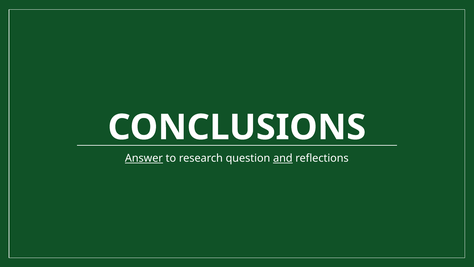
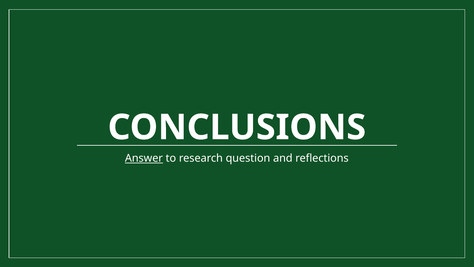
and underline: present -> none
